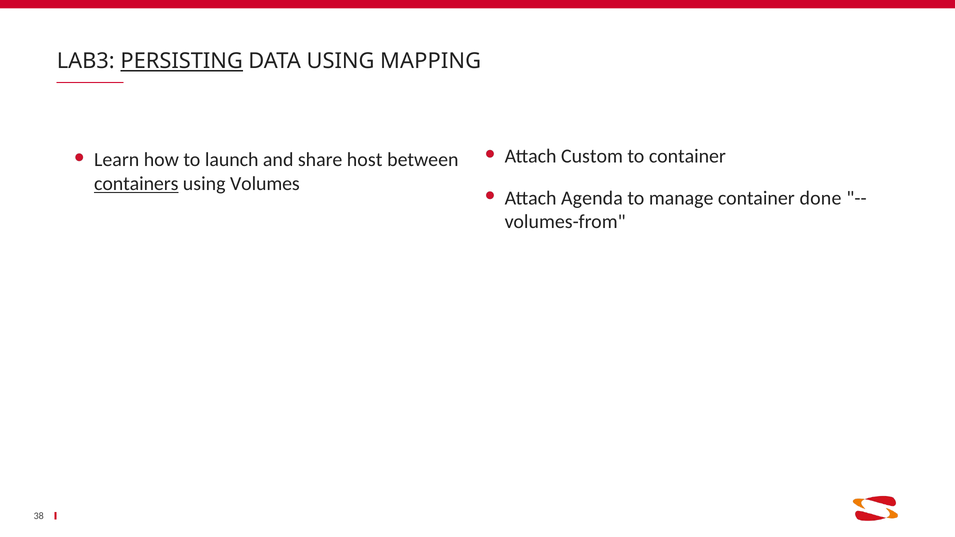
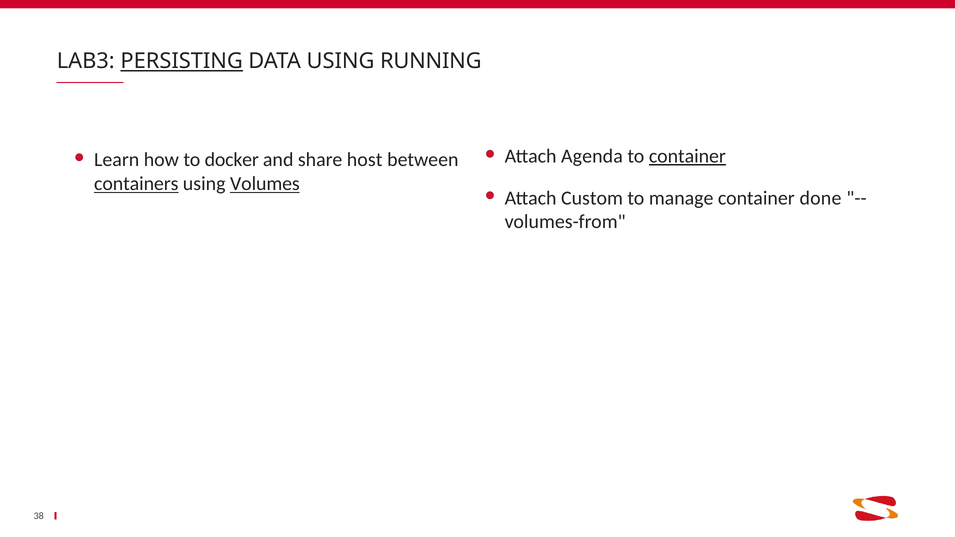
MAPPING: MAPPING -> RUNNING
Custom: Custom -> Agenda
container at (687, 156) underline: none -> present
launch: launch -> docker
Volumes underline: none -> present
Agenda: Agenda -> Custom
